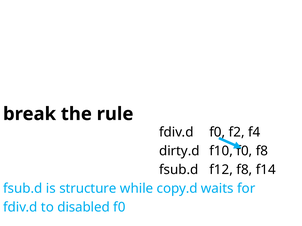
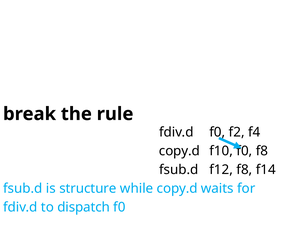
dirty.d at (179, 151): dirty.d -> copy.d
disabled: disabled -> dispatch
